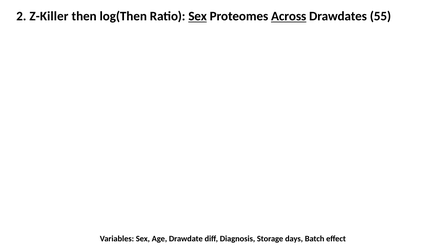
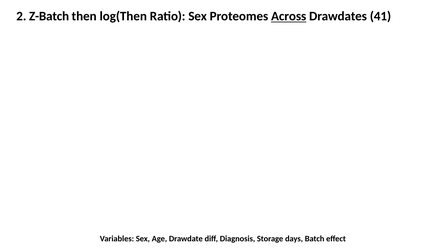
Z-Killer: Z-Killer -> Z-Batch
Sex at (198, 16) underline: present -> none
55: 55 -> 41
